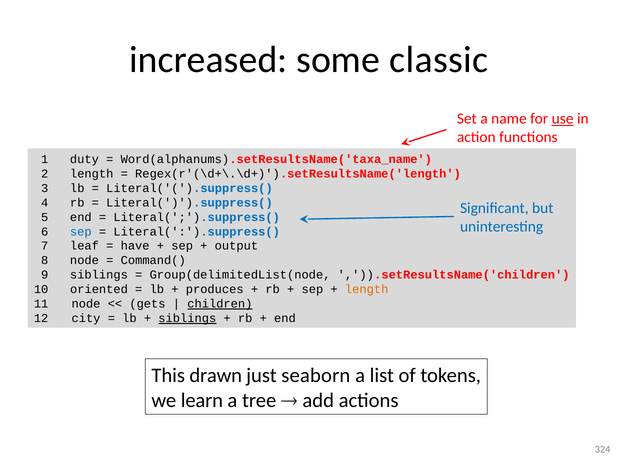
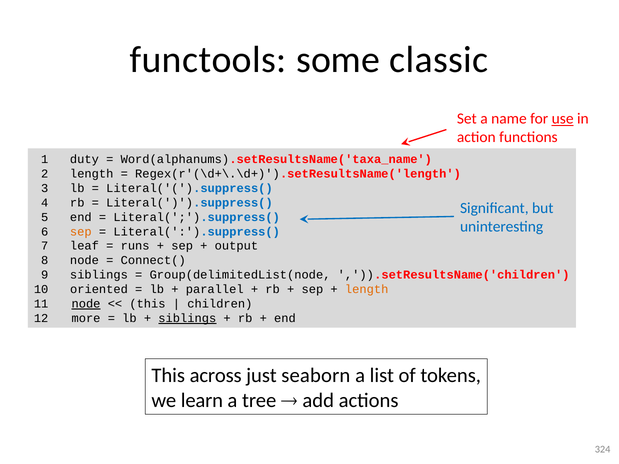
increased: increased -> functools
sep at (81, 232) colour: blue -> orange
have: have -> runs
Command(: Command( -> Connect(
produces: produces -> parallel
node at (86, 304) underline: none -> present
gets at (147, 304): gets -> this
children underline: present -> none
city: city -> more
drawn: drawn -> across
